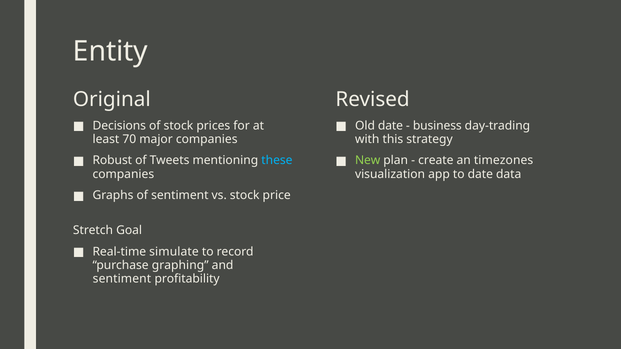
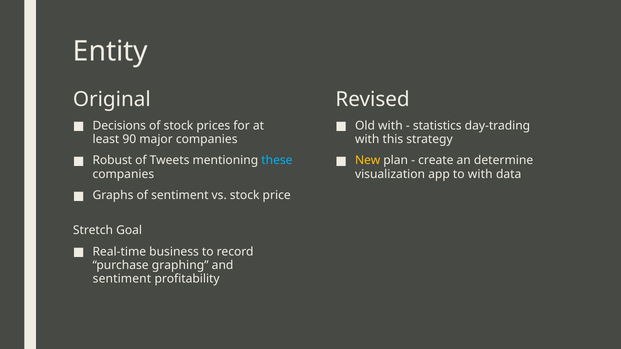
Old date: date -> with
business: business -> statistics
70: 70 -> 90
New colour: light green -> yellow
timezones: timezones -> determine
to date: date -> with
simulate: simulate -> business
